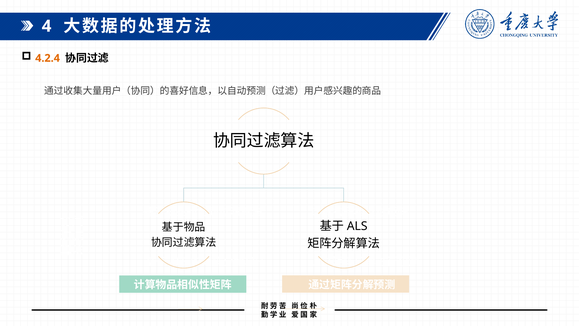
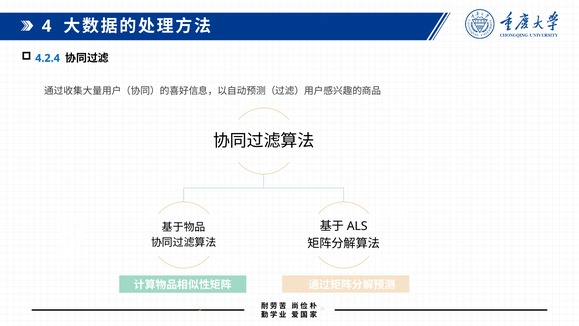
4.2.4 colour: orange -> blue
